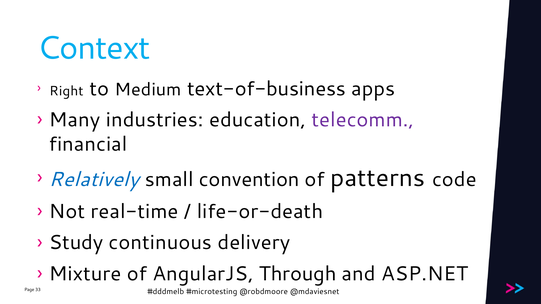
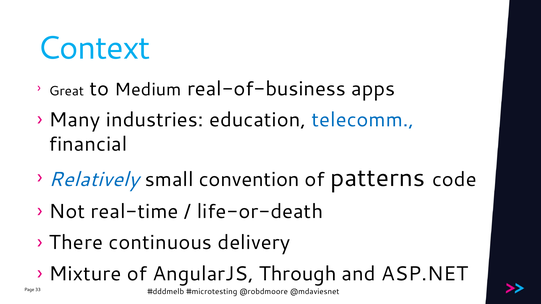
Right: Right -> Great
text-of-business: text-of-business -> real-of-business
telecomm colour: purple -> blue
Study: Study -> There
